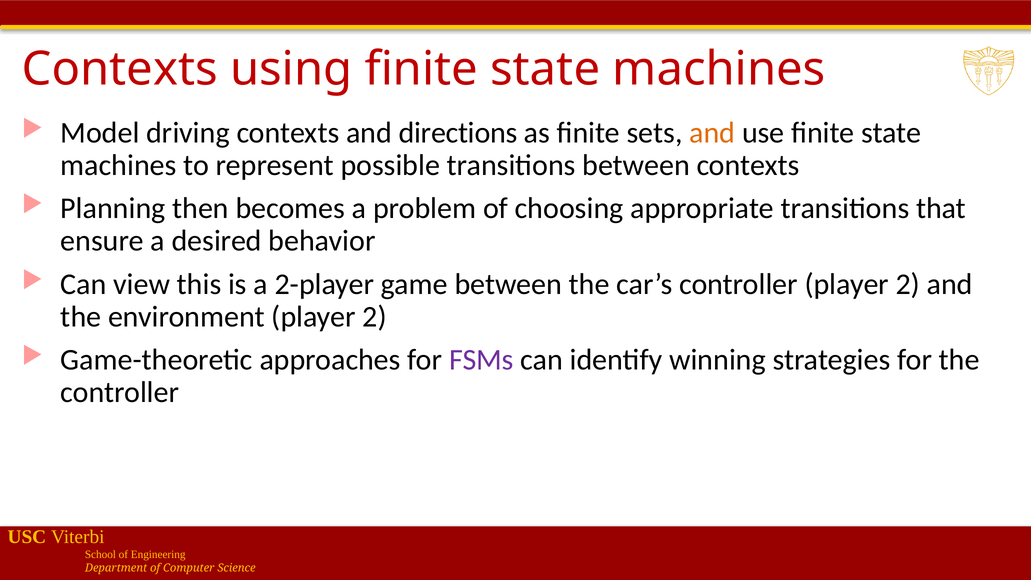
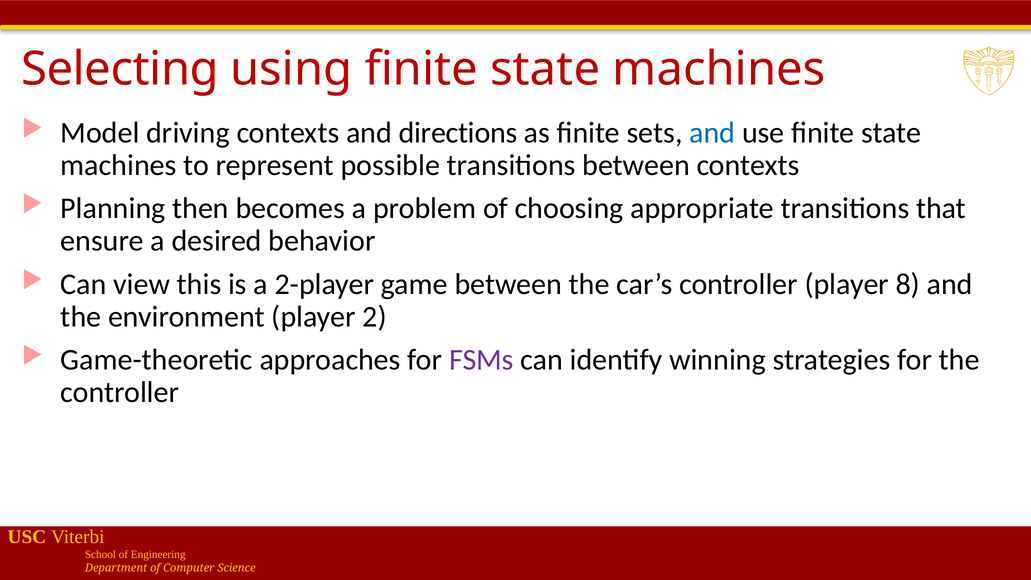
Contexts at (120, 69): Contexts -> Selecting
and at (712, 133) colour: orange -> blue
controller player 2: 2 -> 8
